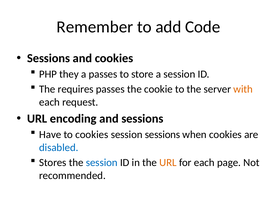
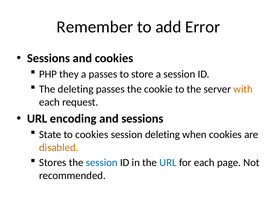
Code: Code -> Error
The requires: requires -> deleting
Have: Have -> State
session sessions: sessions -> deleting
disabled colour: blue -> orange
URL at (168, 162) colour: orange -> blue
